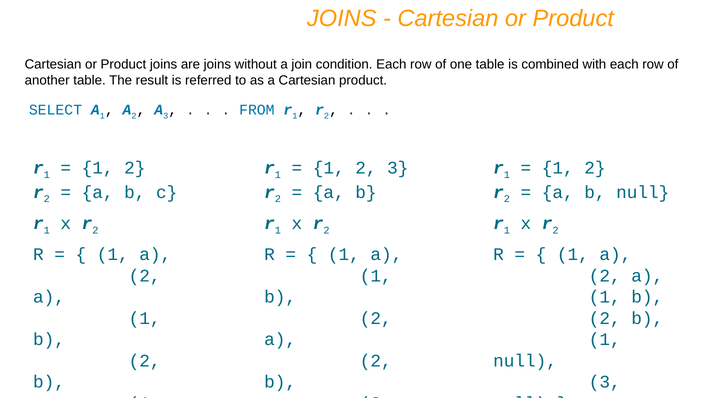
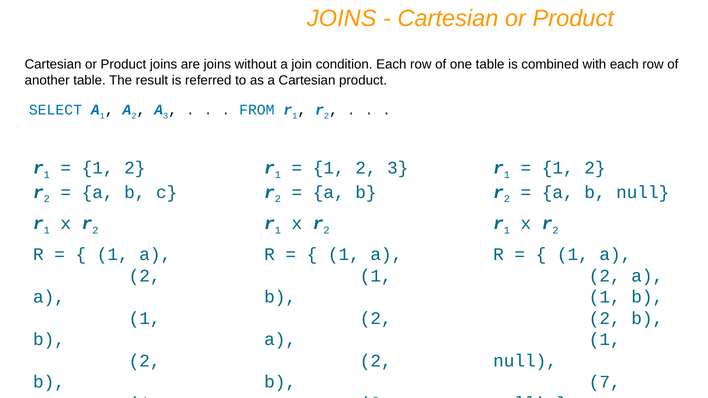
3 at (605, 382): 3 -> 7
